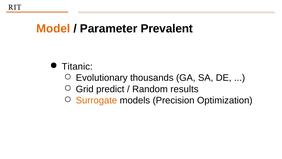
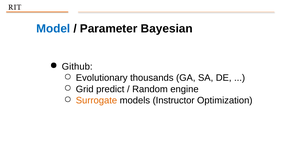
Model colour: orange -> blue
Prevalent: Prevalent -> Bayesian
Titanic: Titanic -> Github
results: results -> engine
Precision: Precision -> Instructor
